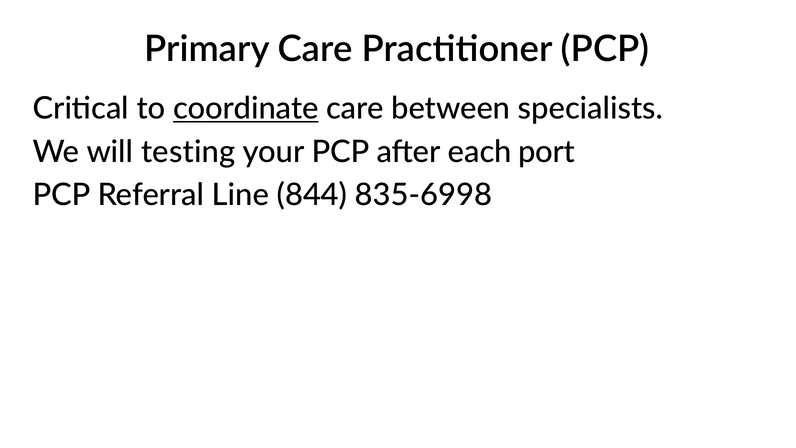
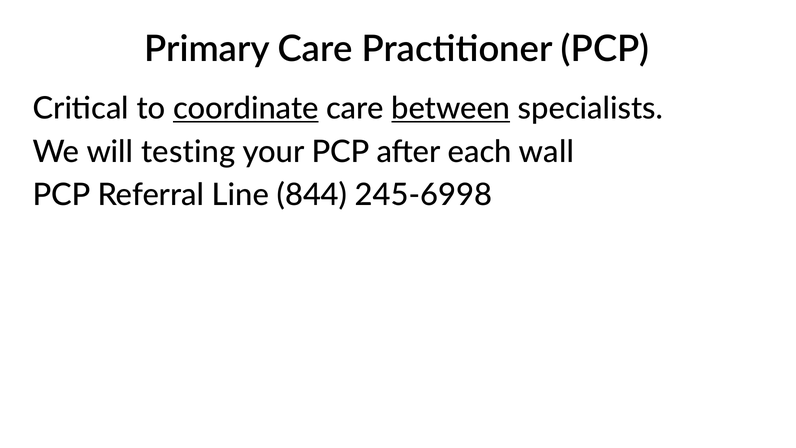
between underline: none -> present
port: port -> wall
835-6998: 835-6998 -> 245-6998
